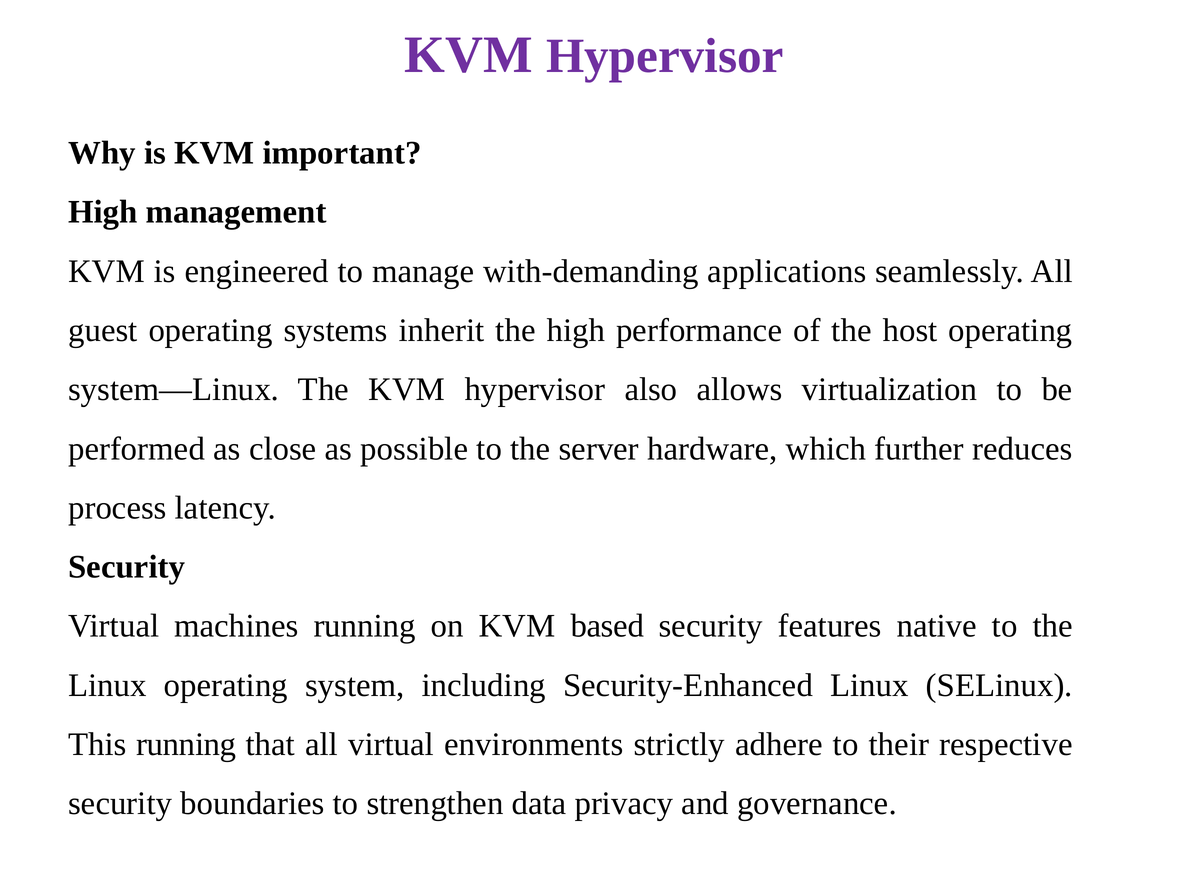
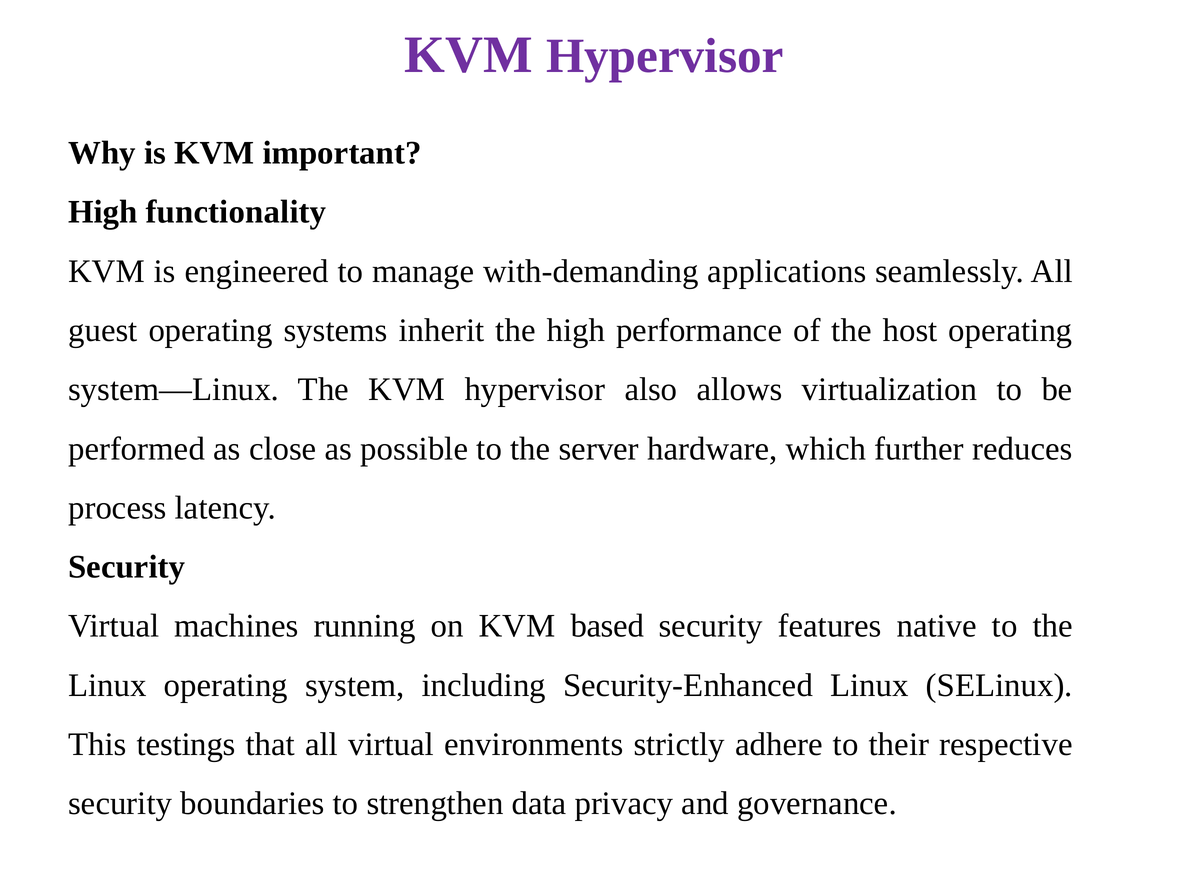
management: management -> functionality
This running: running -> testings
